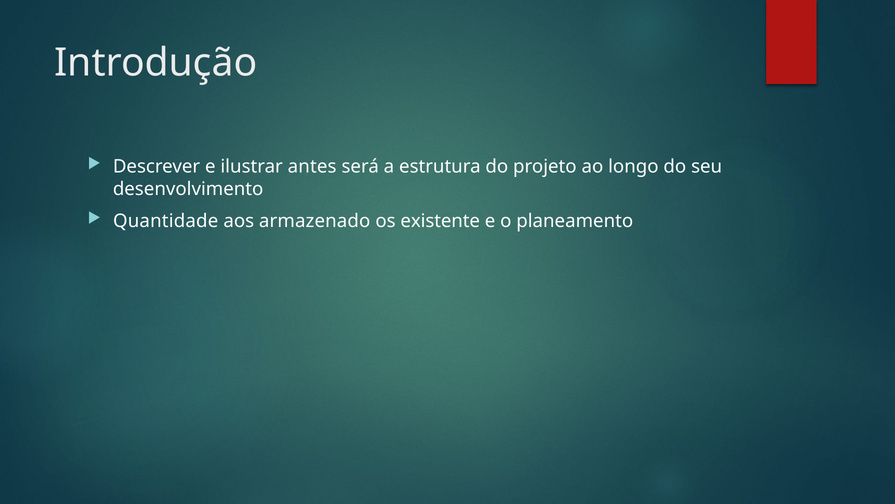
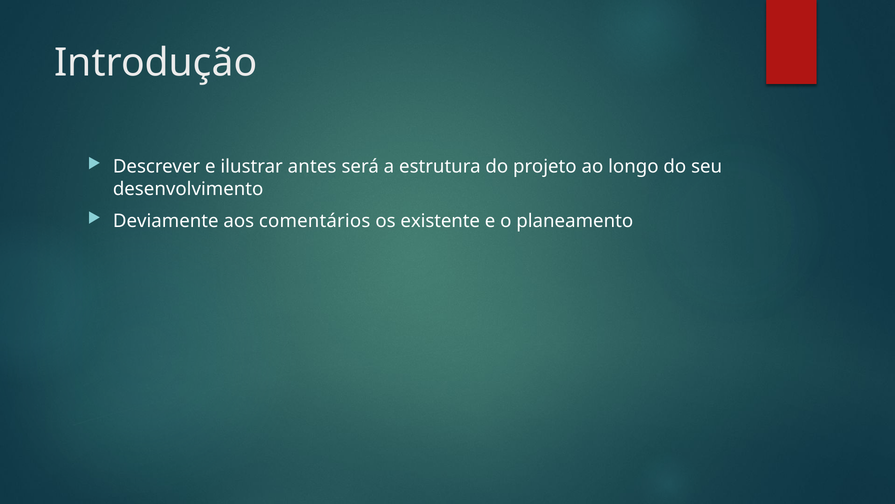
Quantidade: Quantidade -> Deviamente
armazenado: armazenado -> comentários
